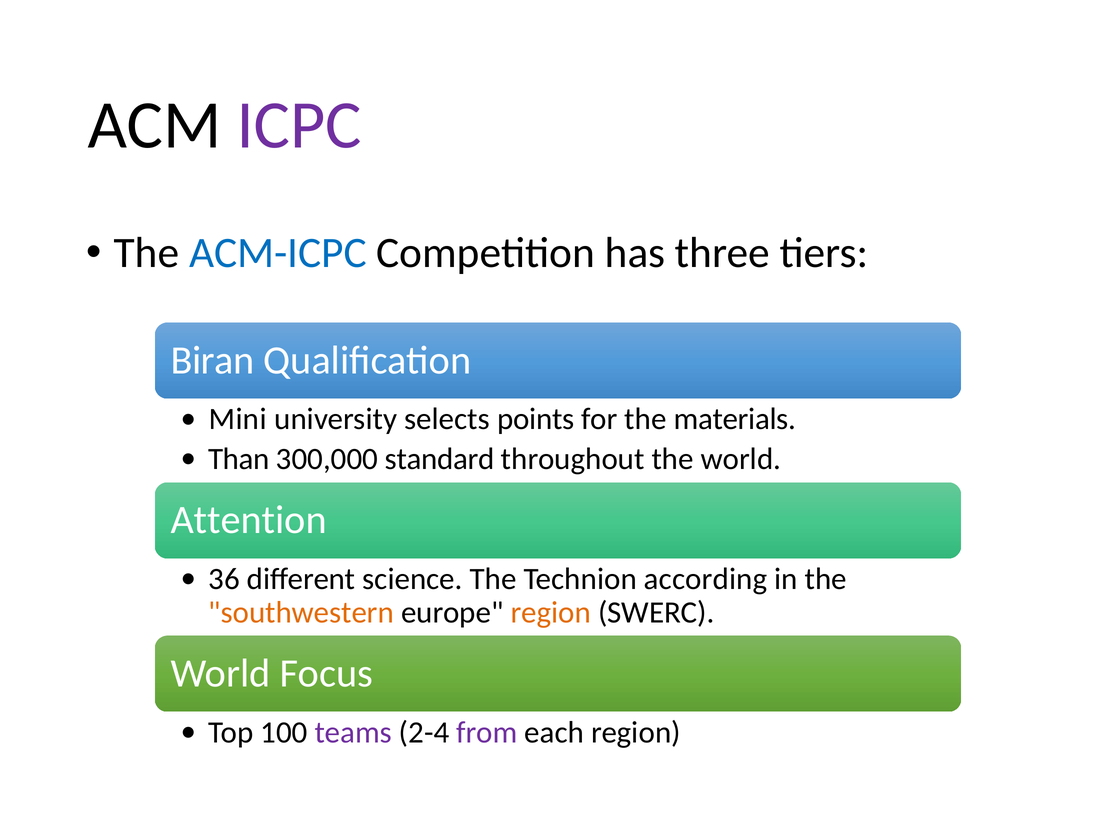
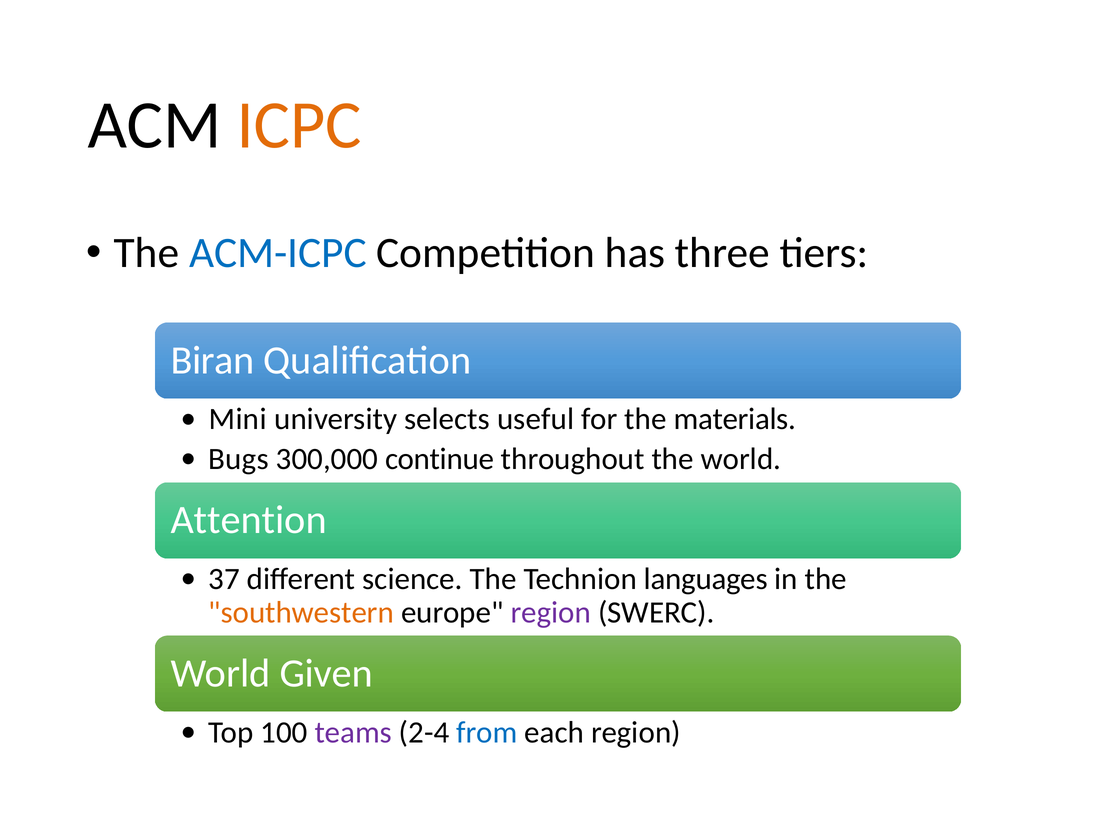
ICPC colour: purple -> orange
points: points -> useful
Than: Than -> Bugs
standard: standard -> continue
36: 36 -> 37
according: according -> languages
region at (551, 613) colour: orange -> purple
Focus: Focus -> Given
from colour: purple -> blue
